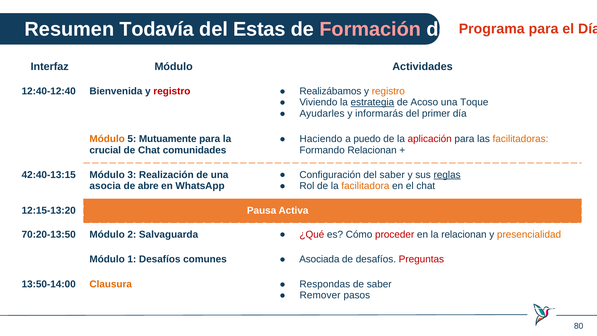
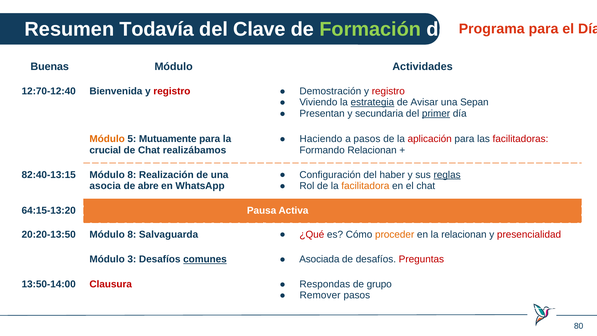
Estas: Estas -> Clave
Formación colour: pink -> light green
Interfaz: Interfaz -> Buenas
12:40-12:40: 12:40-12:40 -> 12:70-12:40
Realizábamos: Realizábamos -> Demostración
registro at (388, 91) colour: orange -> red
Acoso: Acoso -> Avisar
Toque: Toque -> Sepan
Ayudarles: Ayudarles -> Presentan
informarás: informarás -> secundaria
primer underline: none -> present
a puedo: puedo -> pasos
facilitadoras colour: orange -> red
comunidades: comunidades -> realizábamos
42:40-13:15: 42:40-13:15 -> 82:40-13:15
3 at (132, 175): 3 -> 8
del saber: saber -> haber
12:15-13:20: 12:15-13:20 -> 64:15-13:20
70:20-13:50: 70:20-13:50 -> 20:20-13:50
2 at (132, 234): 2 -> 8
proceder colour: red -> orange
presencialidad colour: orange -> red
1: 1 -> 3
comunes underline: none -> present
Clausura colour: orange -> red
de saber: saber -> grupo
